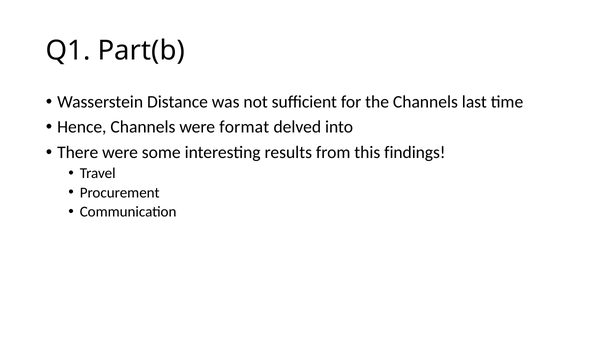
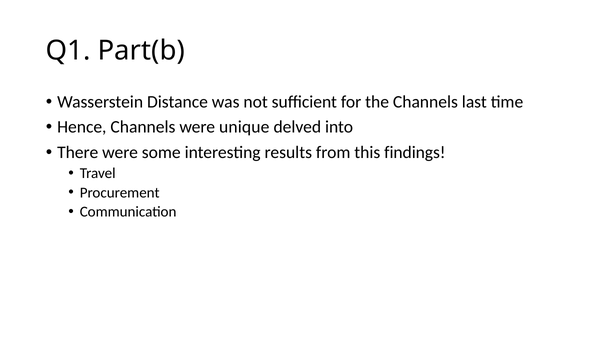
format: format -> unique
